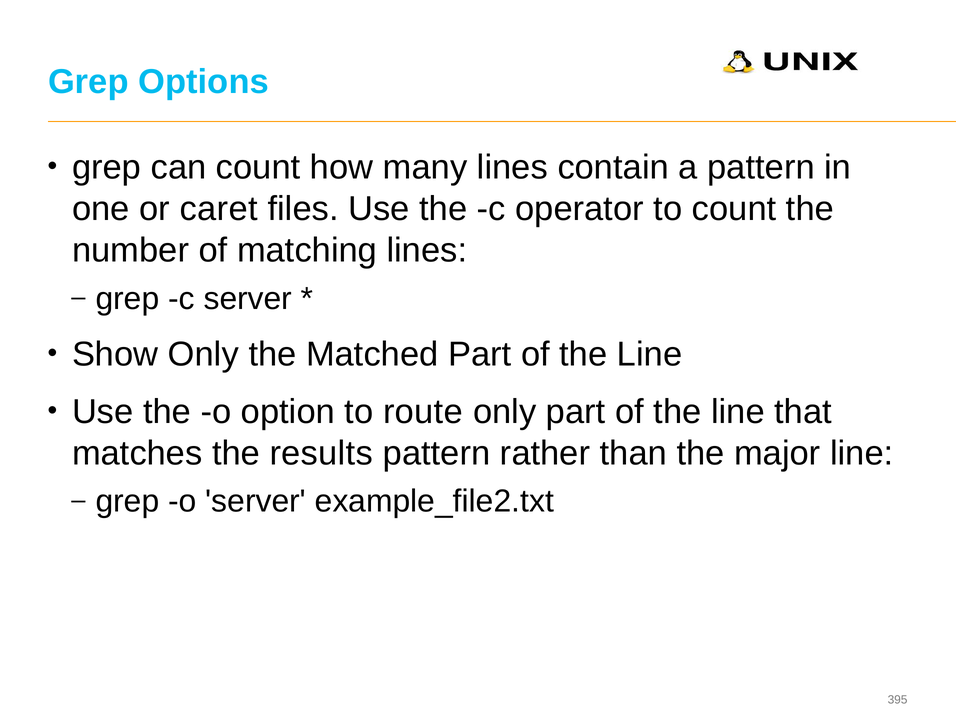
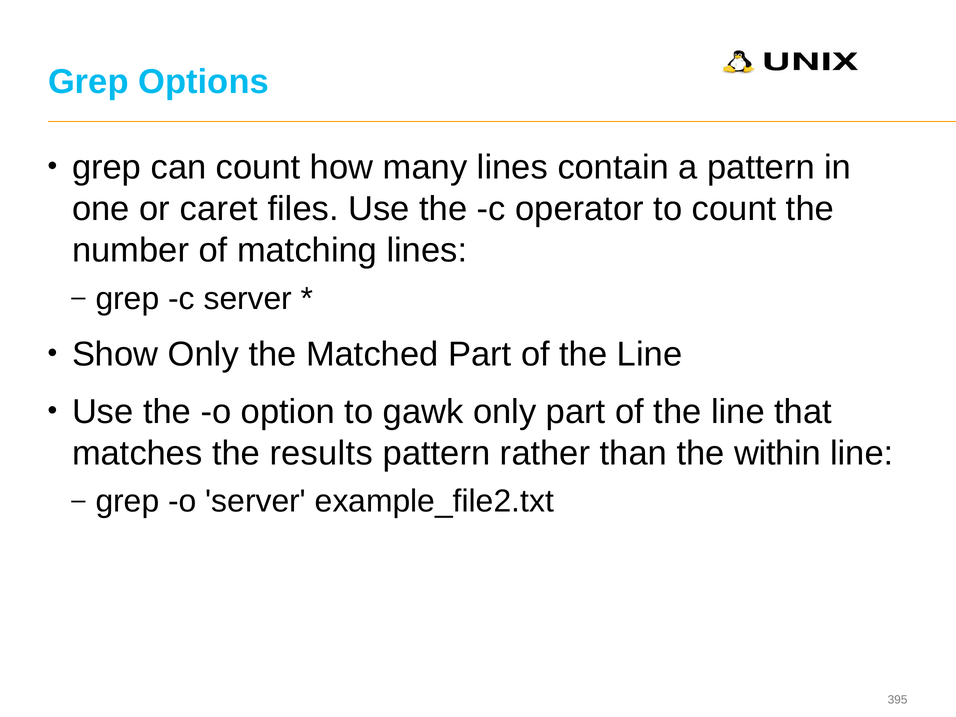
route: route -> gawk
major: major -> within
